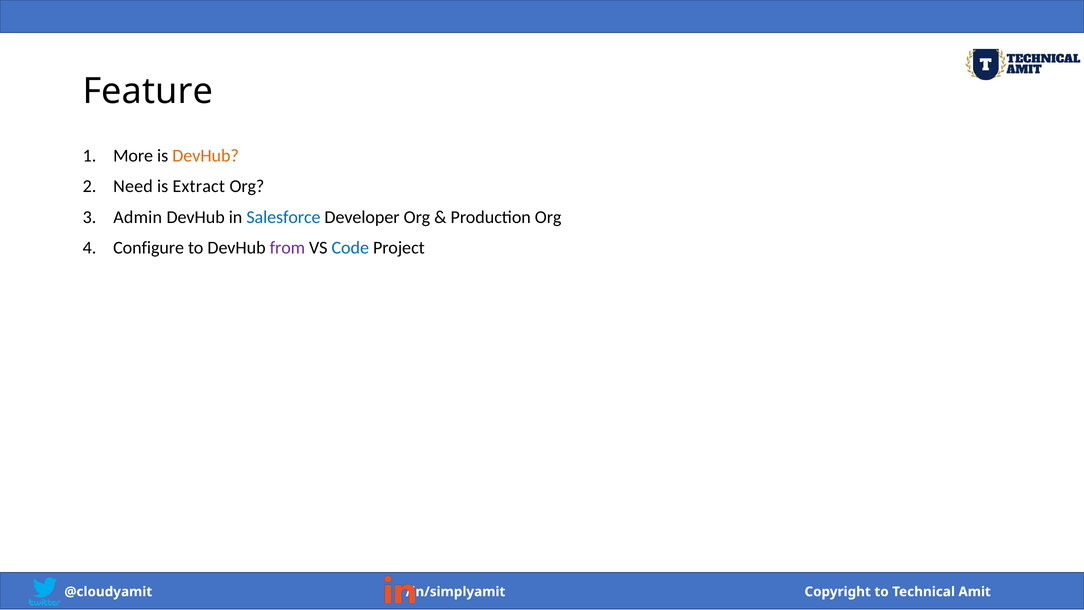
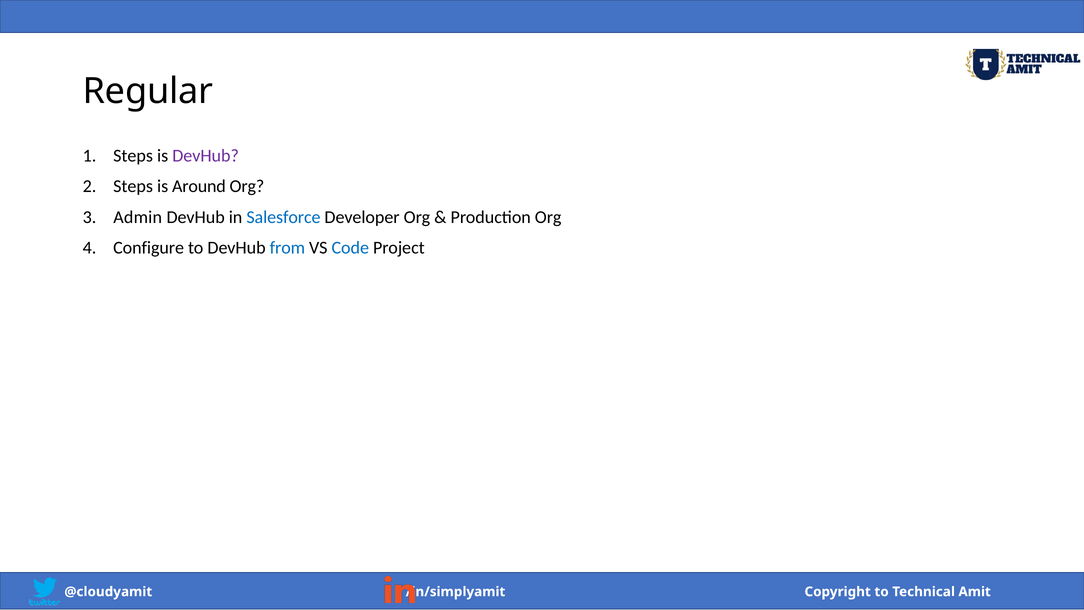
Feature: Feature -> Regular
More at (133, 155): More -> Steps
DevHub at (206, 155) colour: orange -> purple
Need at (133, 186): Need -> Steps
Extract: Extract -> Around
from colour: purple -> blue
